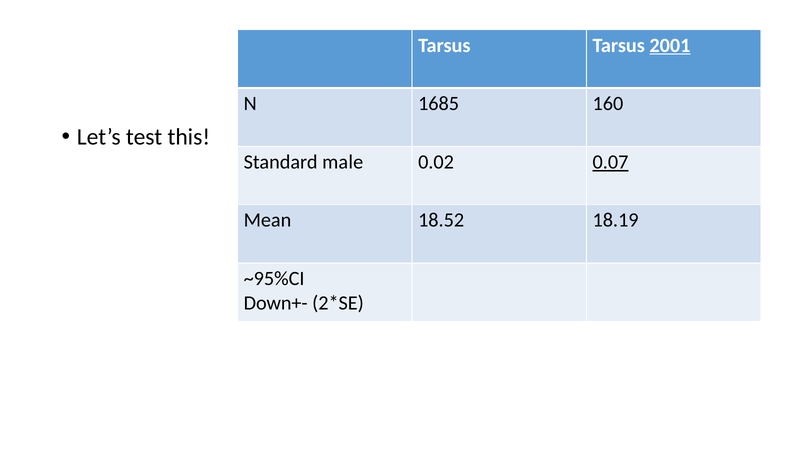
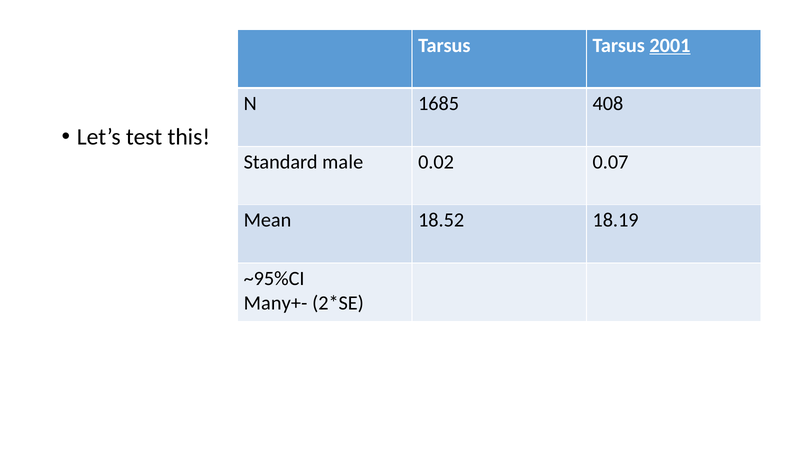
160: 160 -> 408
0.07 underline: present -> none
Down+-: Down+- -> Many+-
